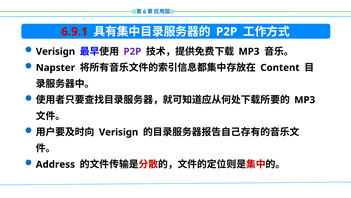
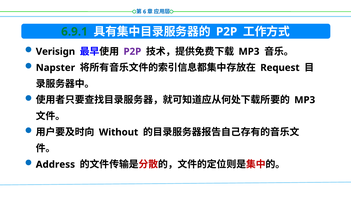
6.9.1 colour: red -> green
Content: Content -> Request
Verisign at (119, 132): Verisign -> Without
